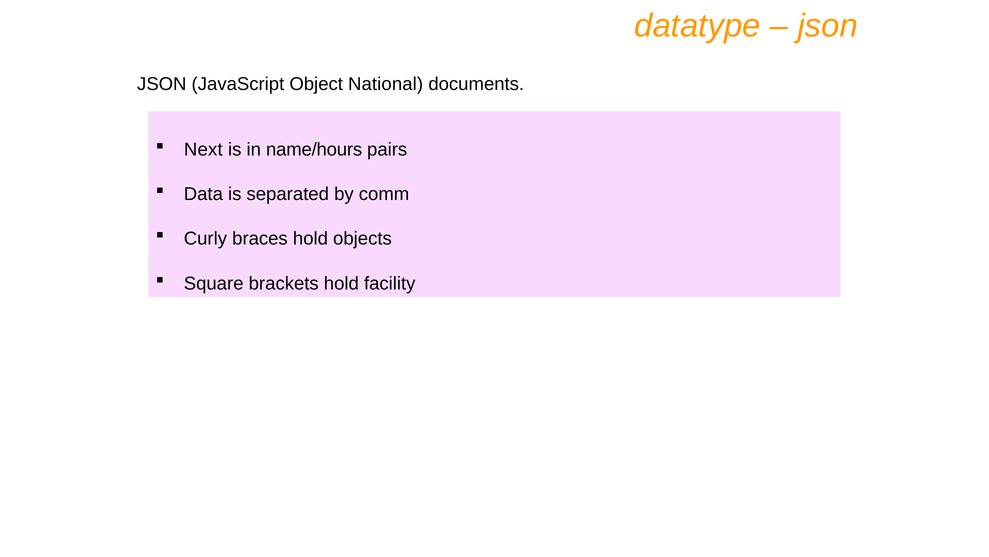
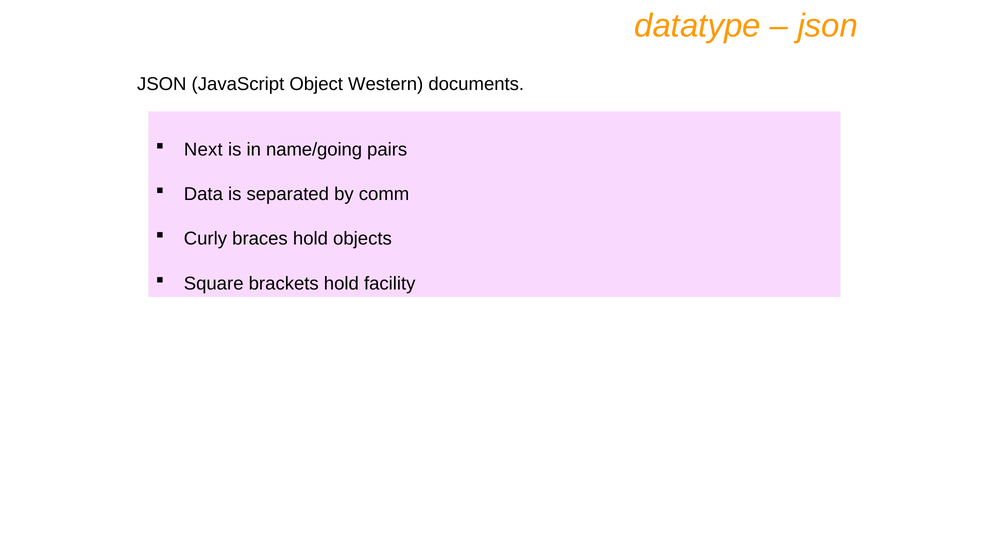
National: National -> Western
name/hours: name/hours -> name/going
